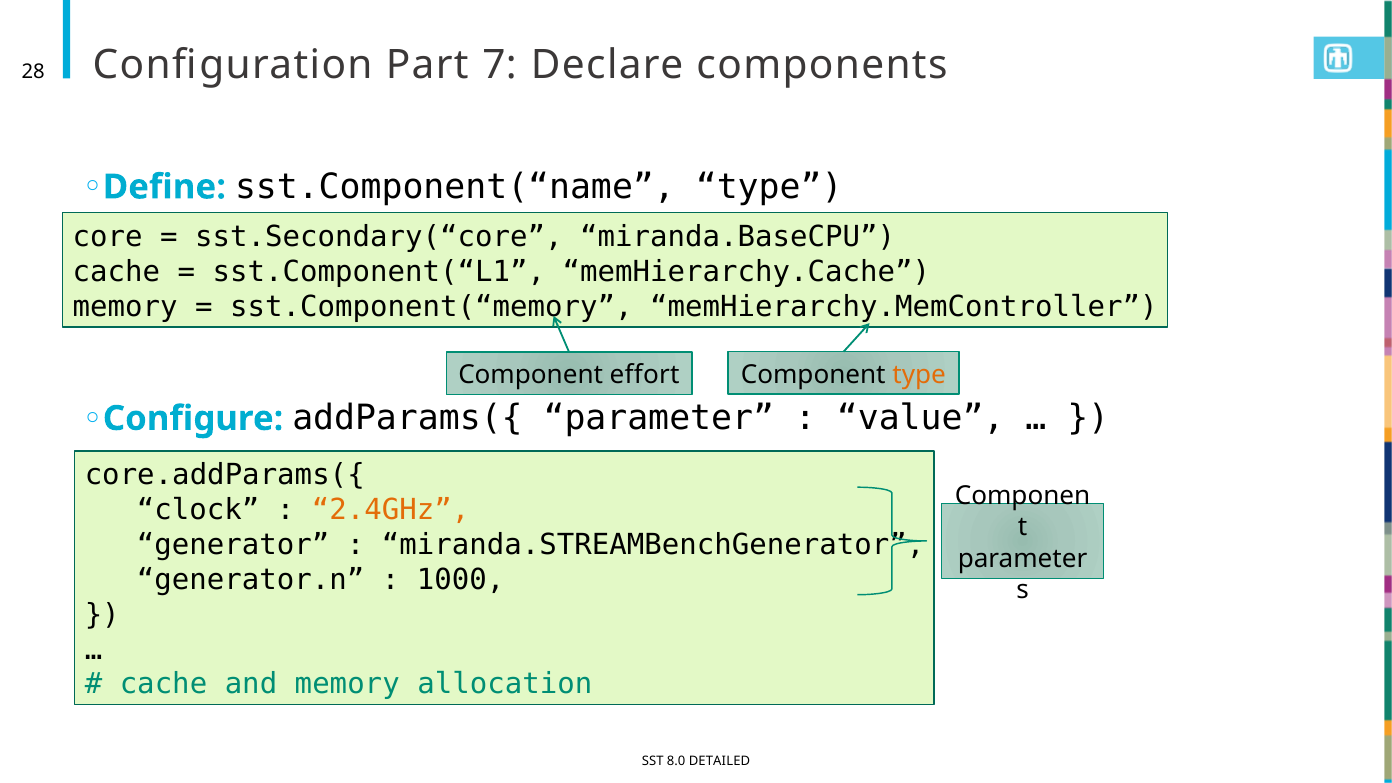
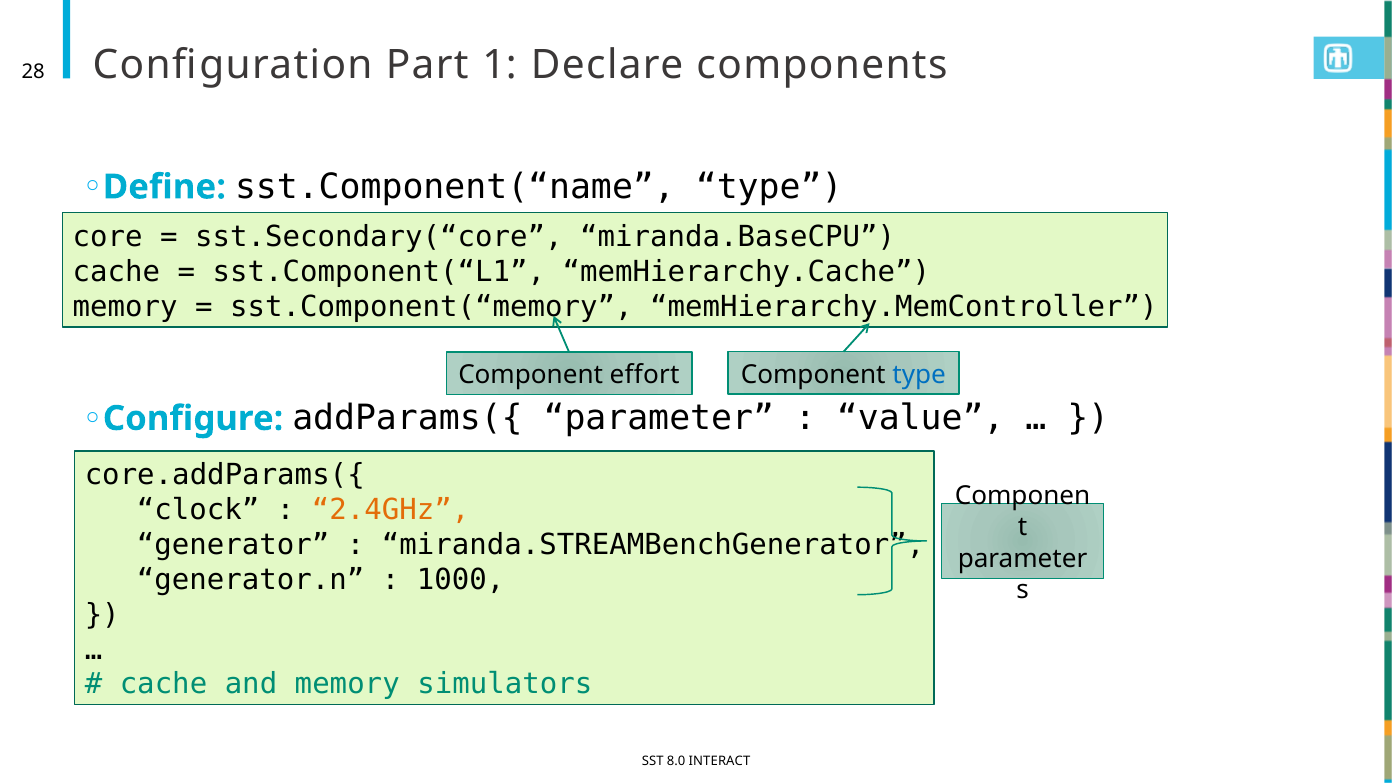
7: 7 -> 1
type at (919, 375) colour: orange -> blue
allocation: allocation -> simulators
DETAILED: DETAILED -> INTERACT
